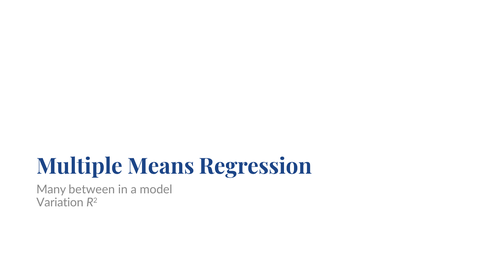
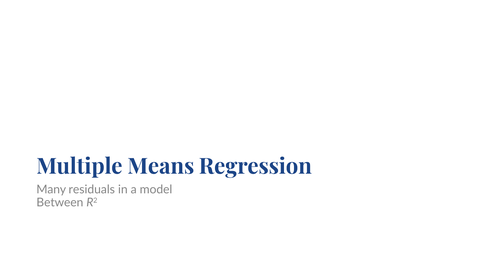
between: between -> residuals
Variation: Variation -> Between
